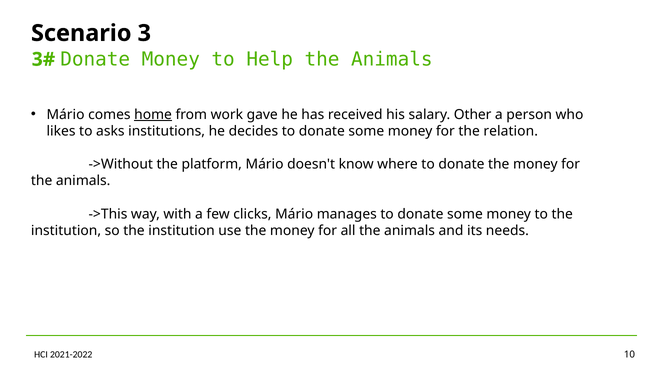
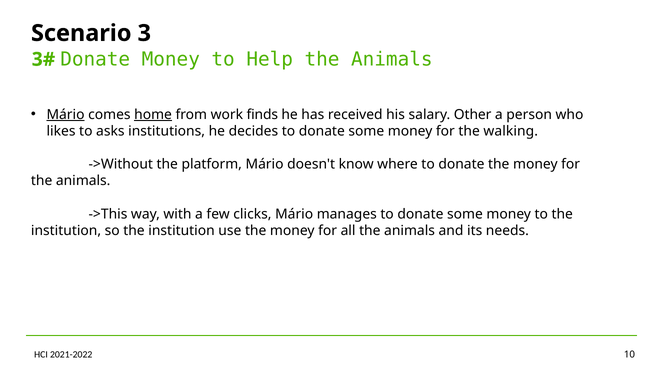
Mário at (66, 115) underline: none -> present
gave: gave -> finds
relation: relation -> walking
